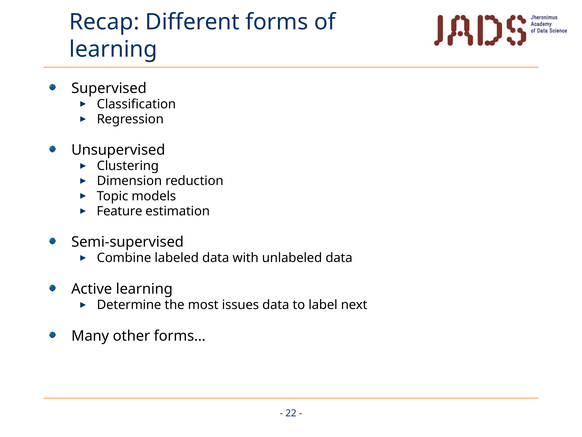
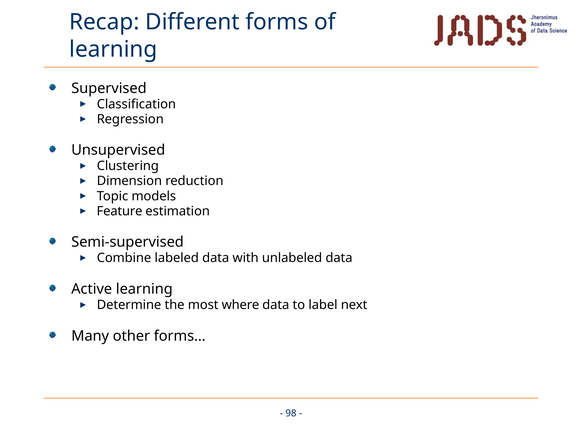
issues: issues -> where
22: 22 -> 98
